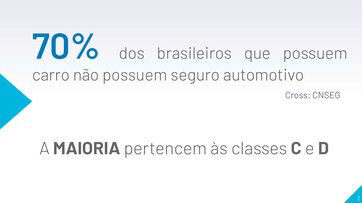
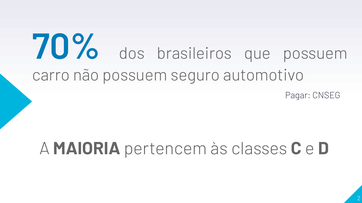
Cross: Cross -> Pagar
